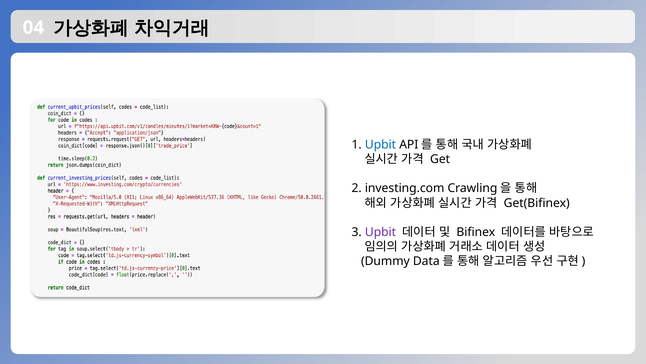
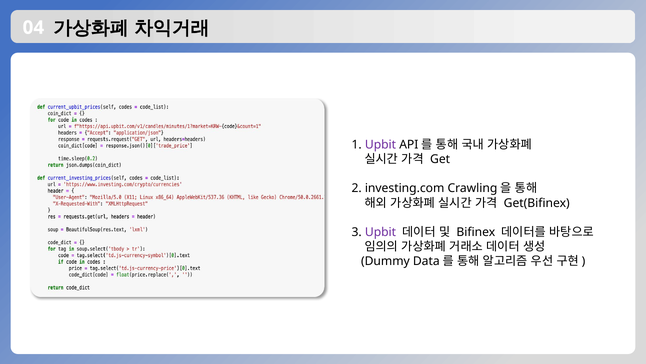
Upbit at (381, 145) colour: blue -> purple
